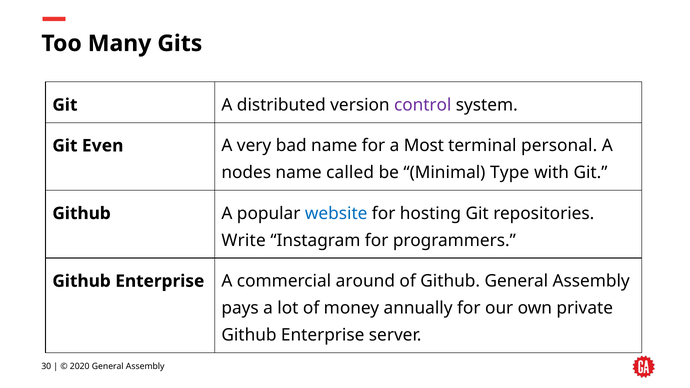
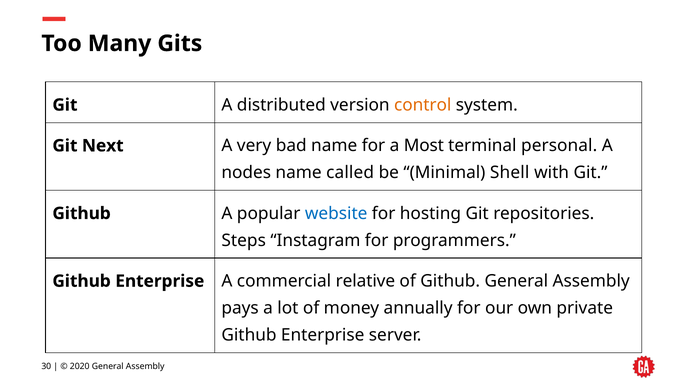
control colour: purple -> orange
Even: Even -> Next
Type: Type -> Shell
Write: Write -> Steps
around: around -> relative
